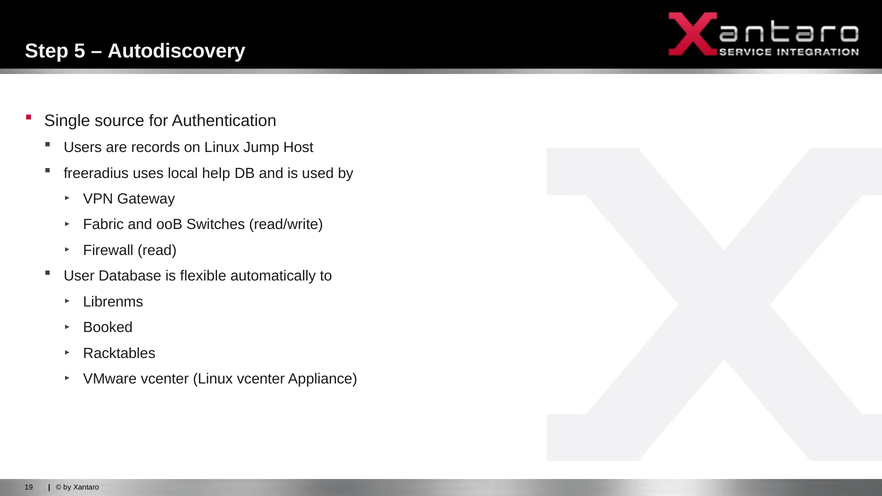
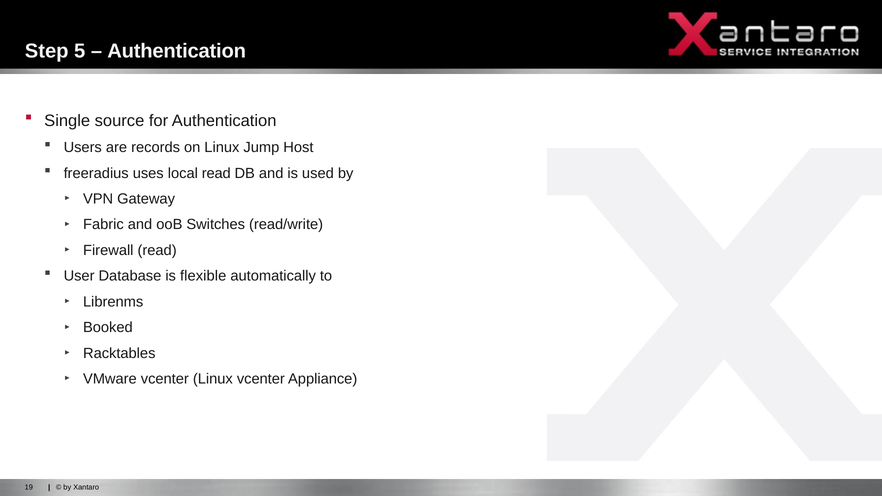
Autodiscovery at (177, 51): Autodiscovery -> Authentication
local help: help -> read
